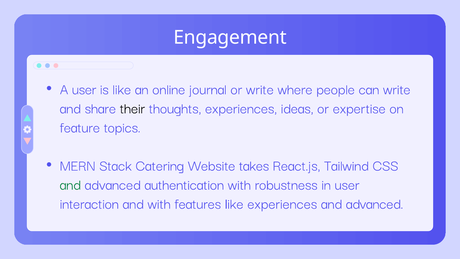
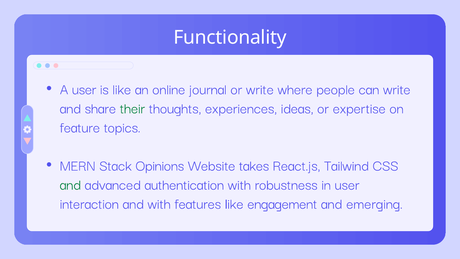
Engagement: Engagement -> Functionality
their colour: black -> green
Catering: Catering -> Opinions
like experiences: experiences -> engagement
advanced at (375, 203): advanced -> emerging
